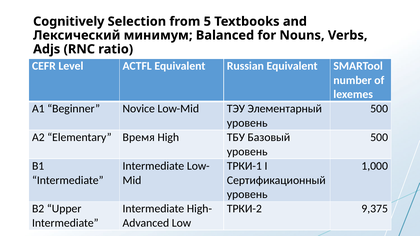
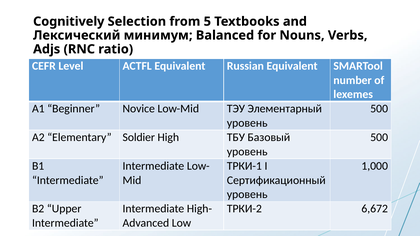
Время: Время -> Soldier
9,375: 9,375 -> 6,672
